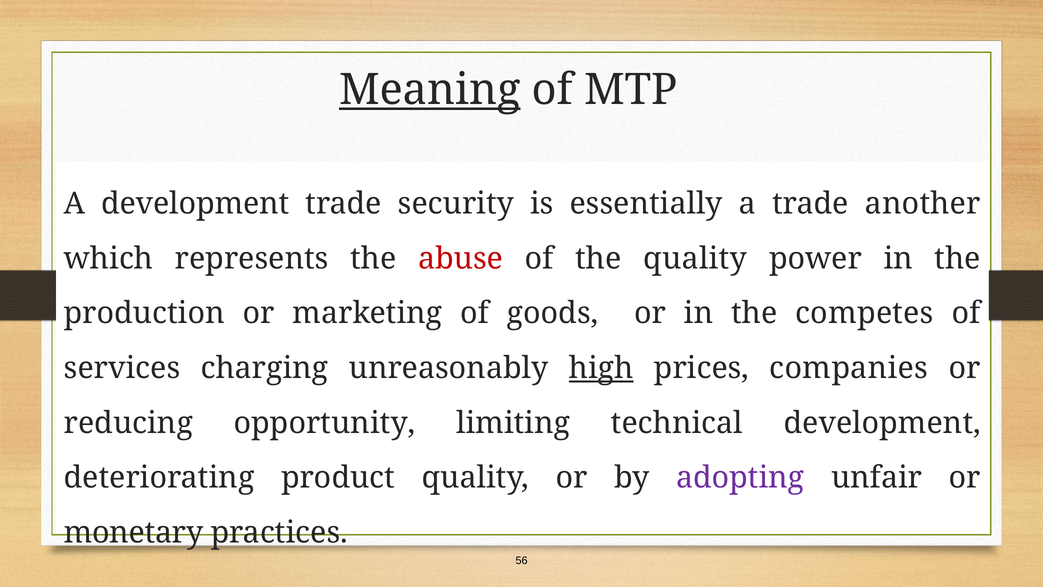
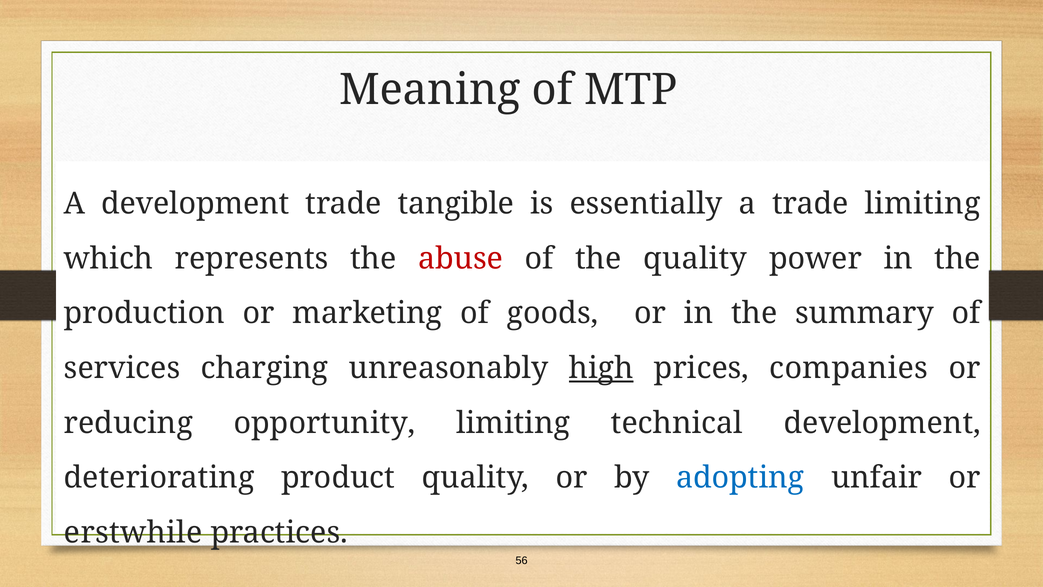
Meaning underline: present -> none
security: security -> tangible
trade another: another -> limiting
competes: competes -> summary
adopting colour: purple -> blue
monetary: monetary -> erstwhile
